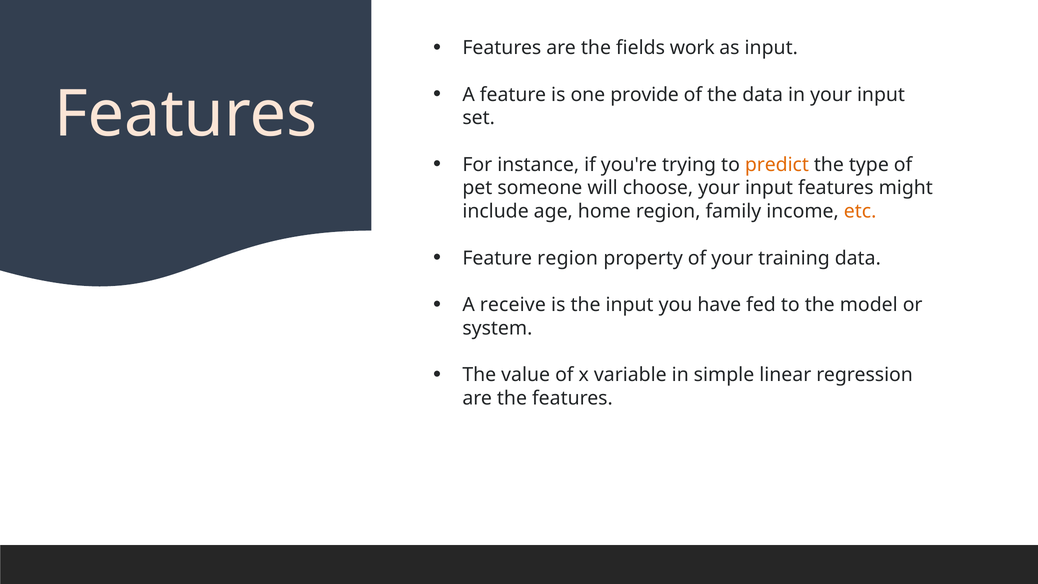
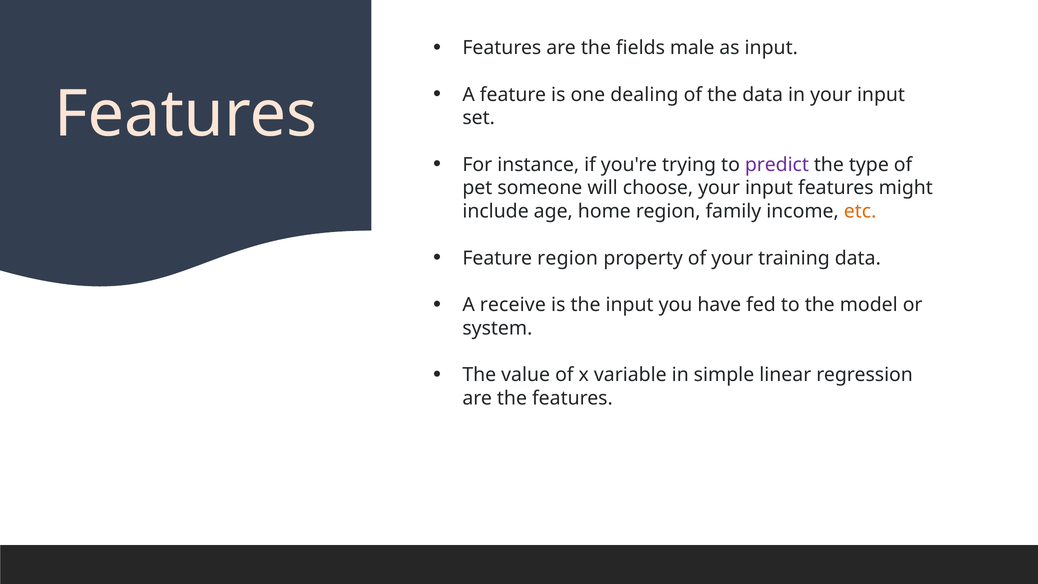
work: work -> male
provide: provide -> dealing
predict colour: orange -> purple
